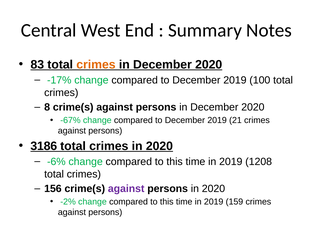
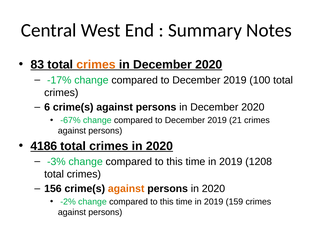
8: 8 -> 6
3186: 3186 -> 4186
-6%: -6% -> -3%
against at (126, 189) colour: purple -> orange
